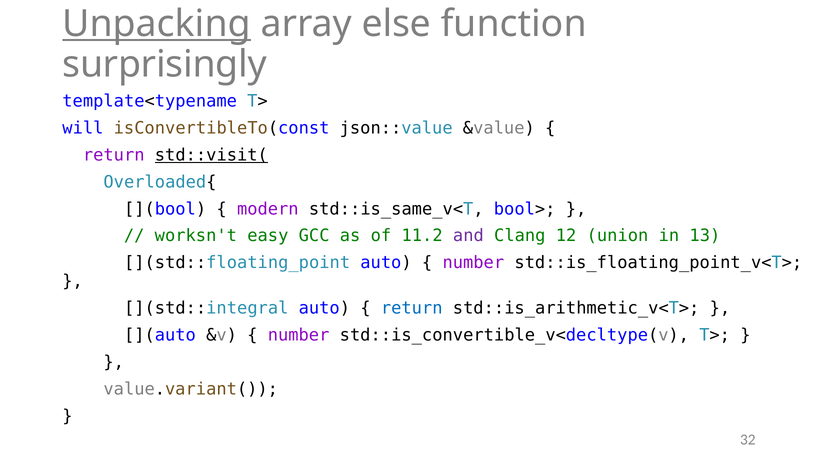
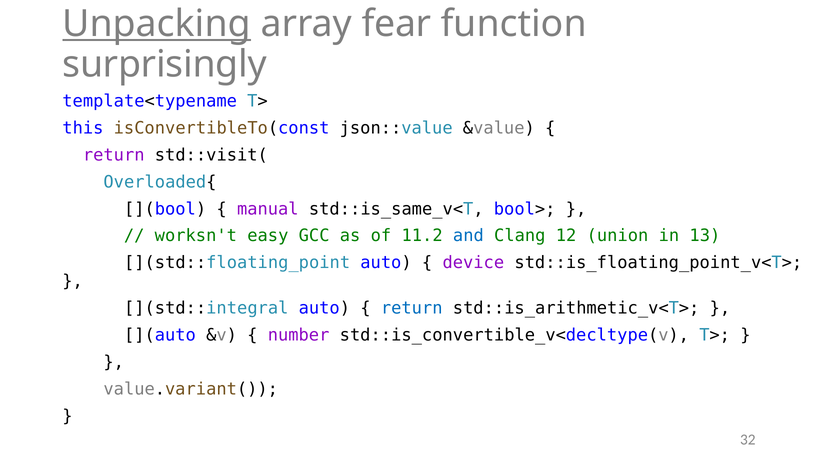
else: else -> fear
will: will -> this
std::visit( underline: present -> none
modern: modern -> manual
and colour: purple -> blue
number at (473, 263): number -> device
